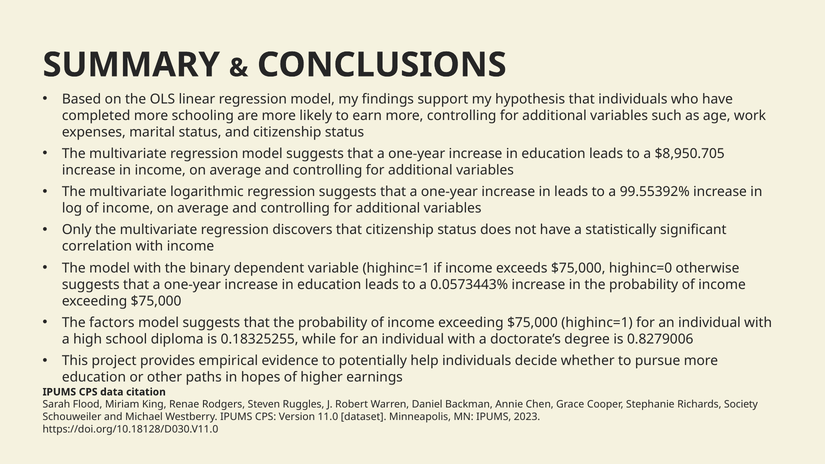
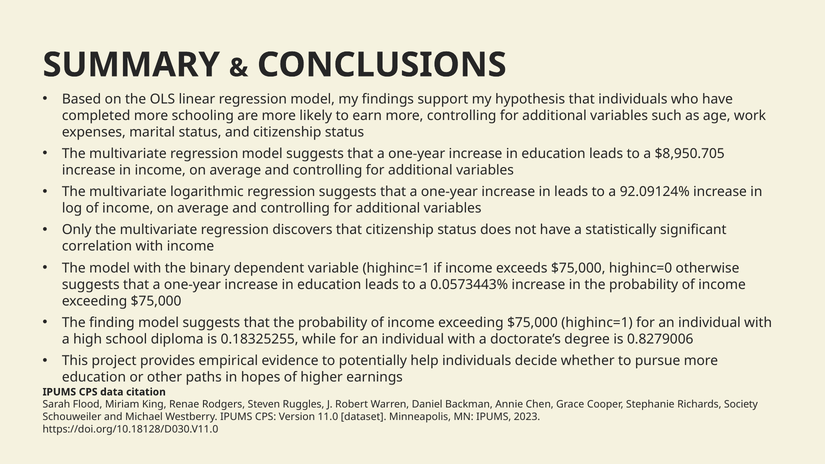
99.55392%: 99.55392% -> 92.09124%
factors: factors -> finding
